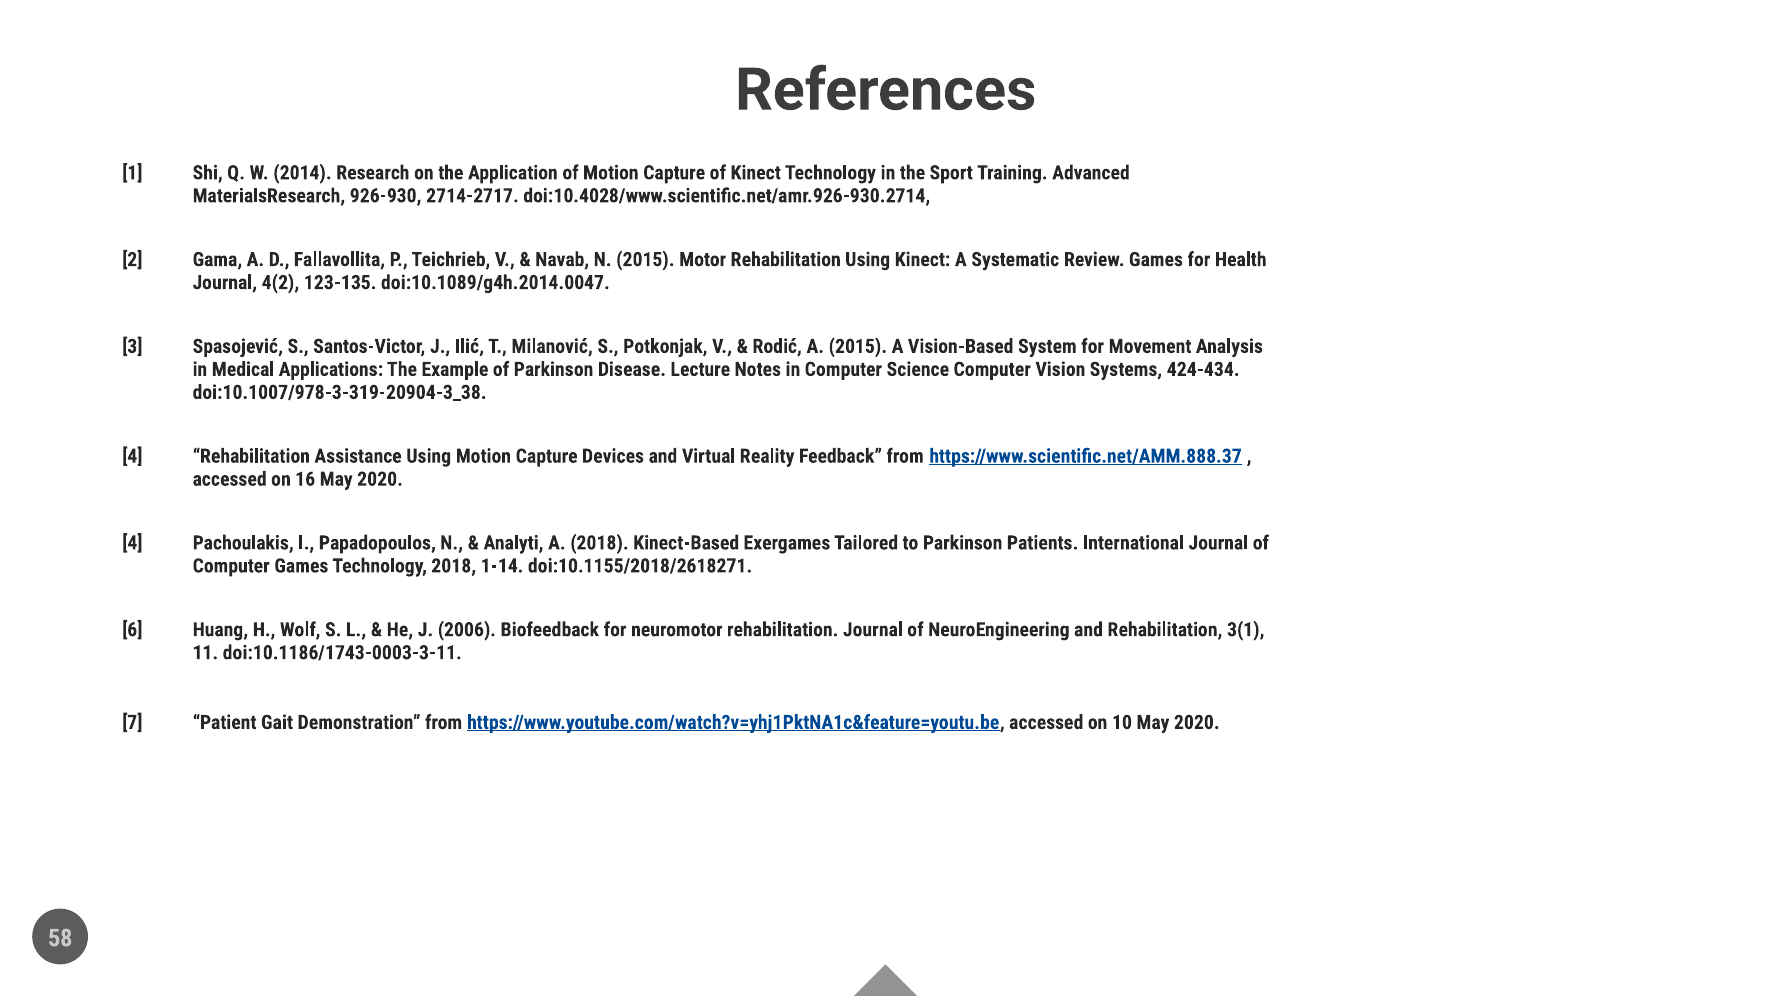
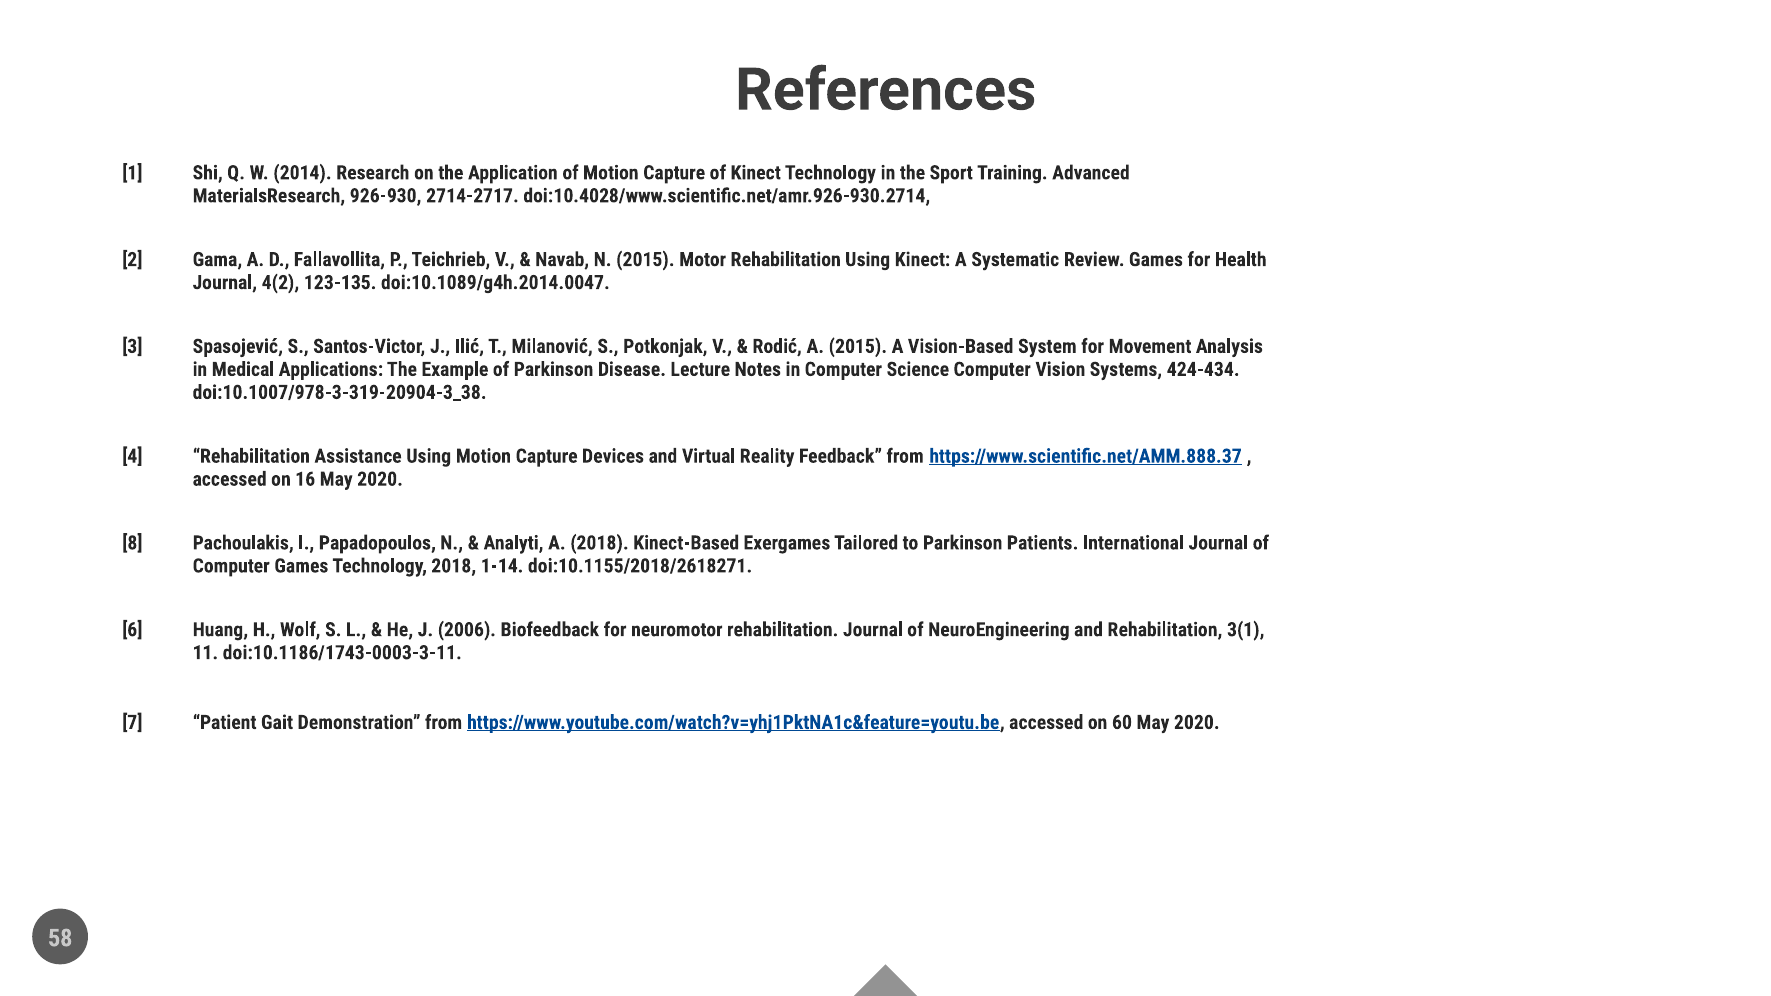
4 at (132, 543): 4 -> 8
10: 10 -> 60
